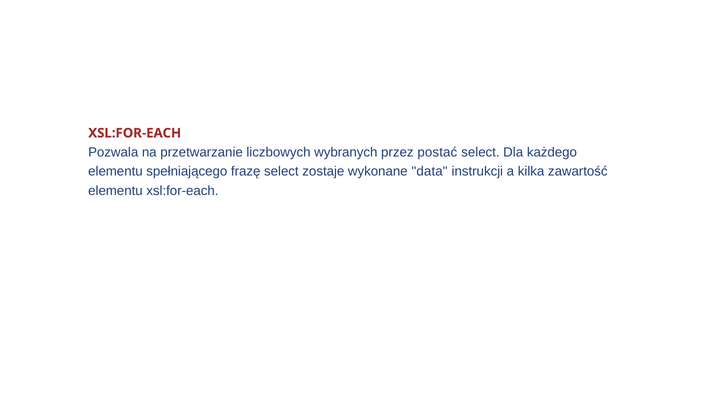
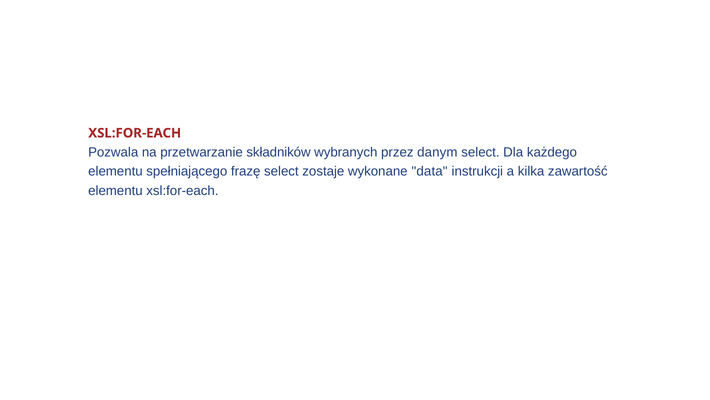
liczbowych: liczbowych -> składników
postać: postać -> danym
